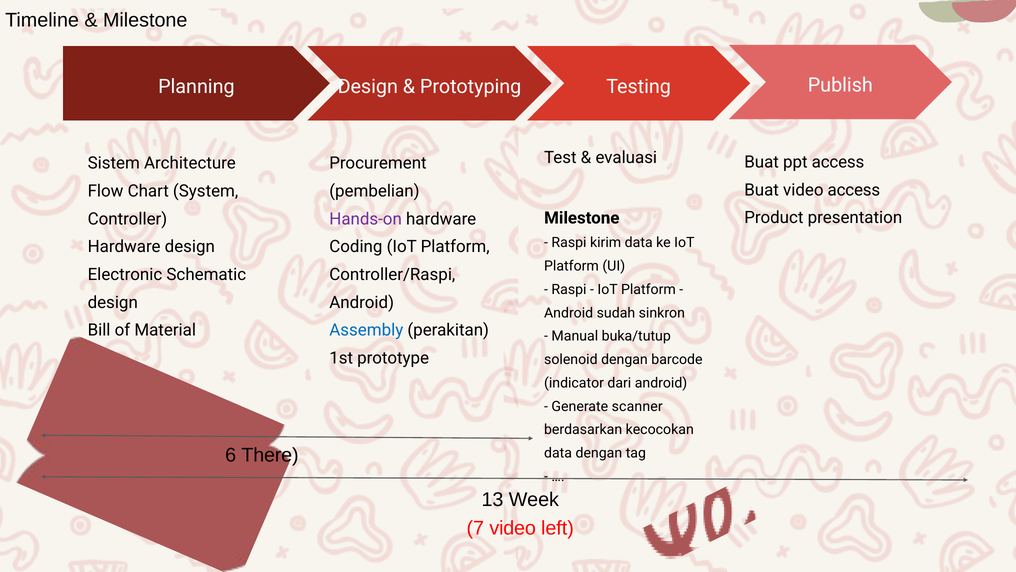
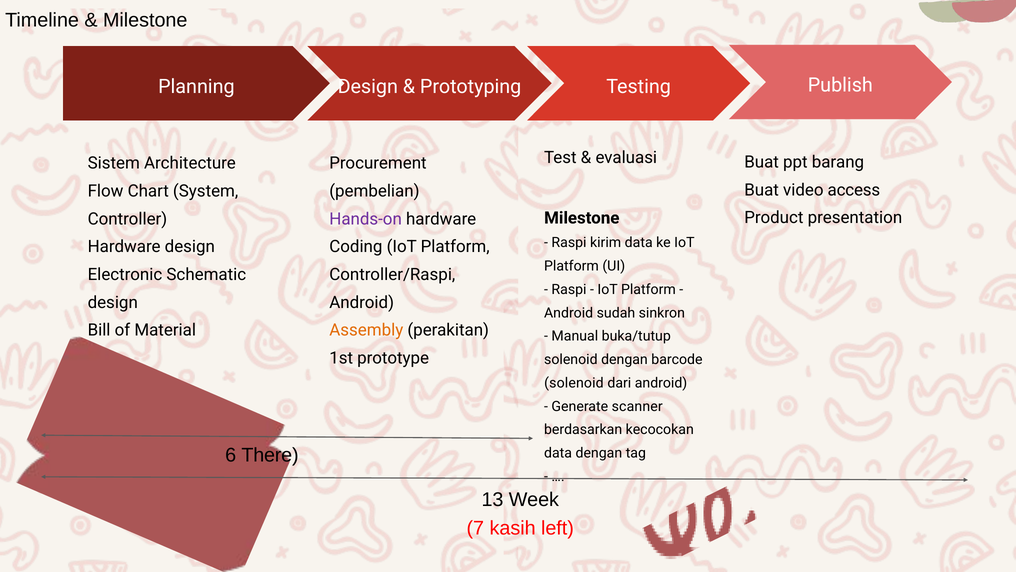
ppt access: access -> barang
Assembly colour: blue -> orange
indicator at (574, 383): indicator -> solenoid
7 video: video -> kasih
